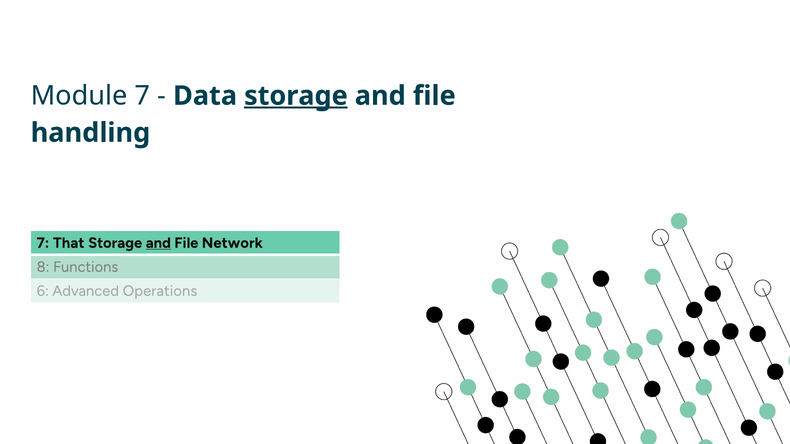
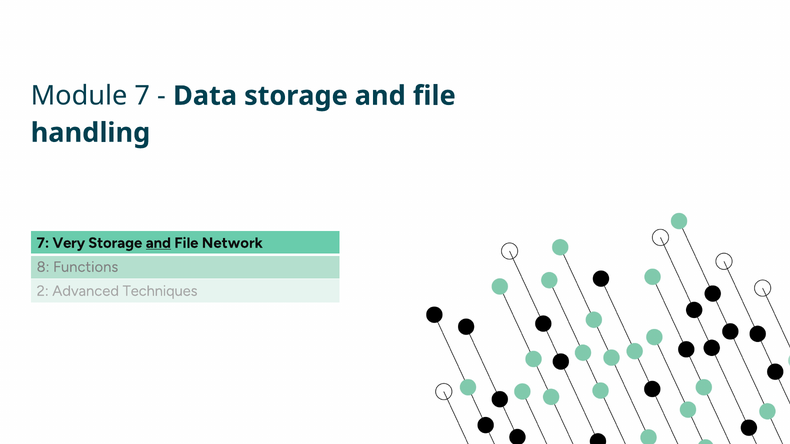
storage at (296, 96) underline: present -> none
That: That -> Very
6: 6 -> 2
Operations: Operations -> Techniques
